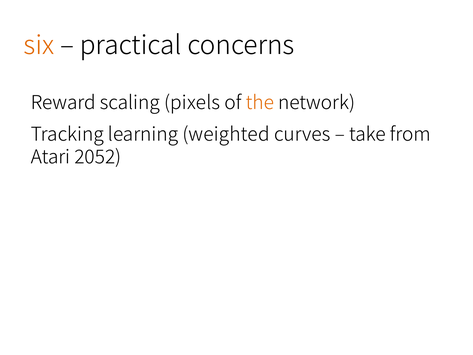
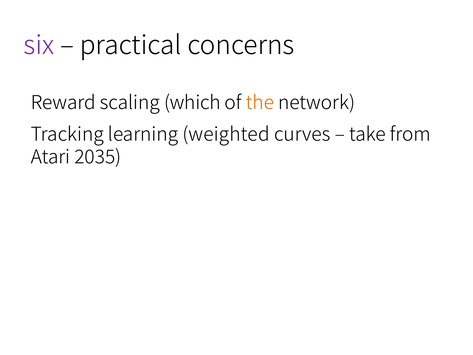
six colour: orange -> purple
pixels: pixels -> which
2052: 2052 -> 2035
